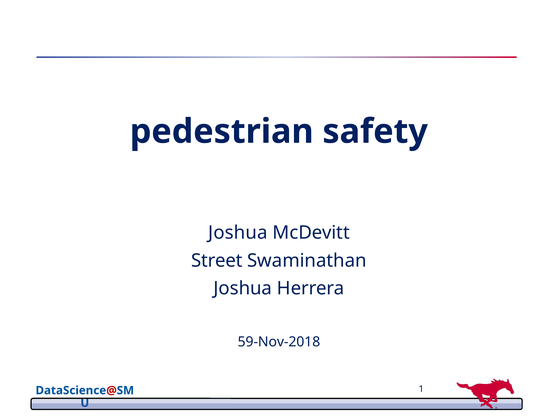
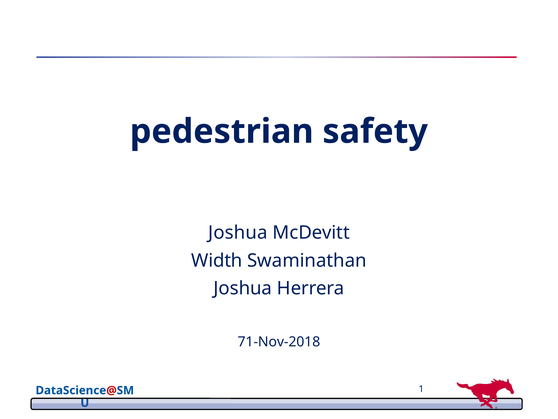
Street: Street -> Width
59-Nov-2018: 59-Nov-2018 -> 71-Nov-2018
